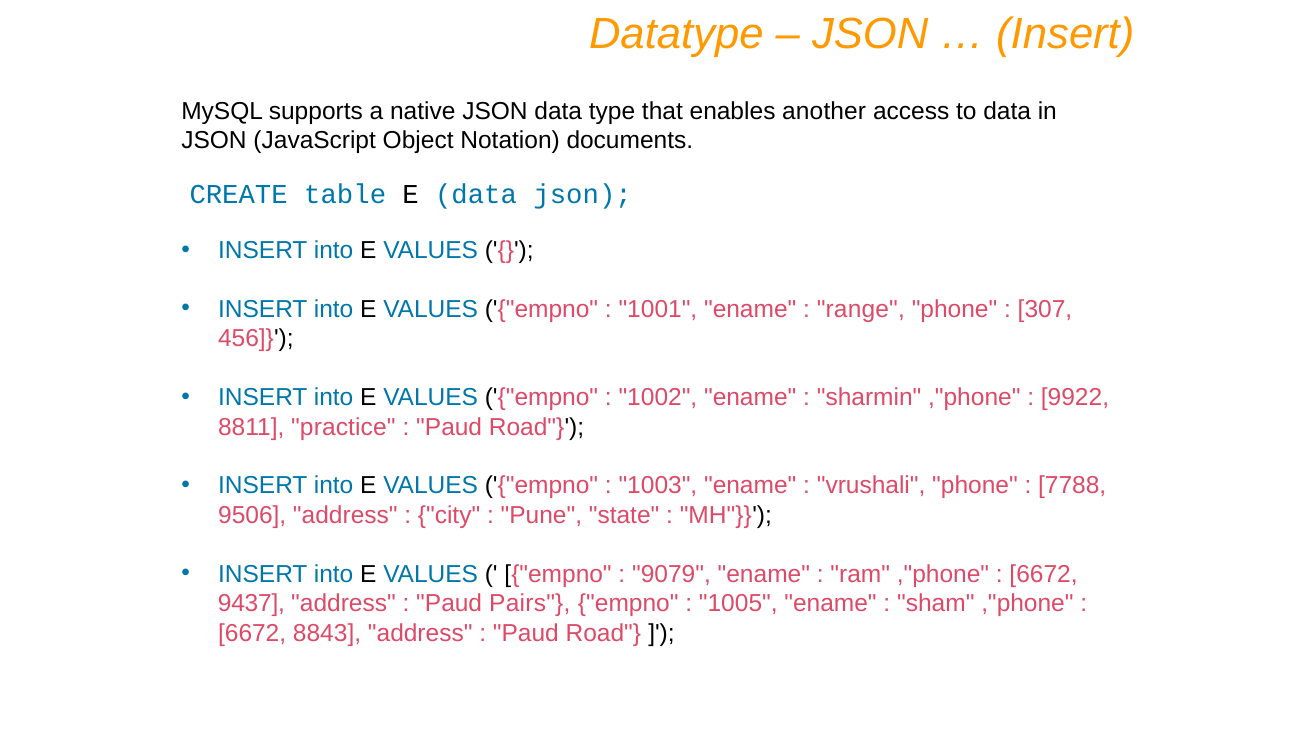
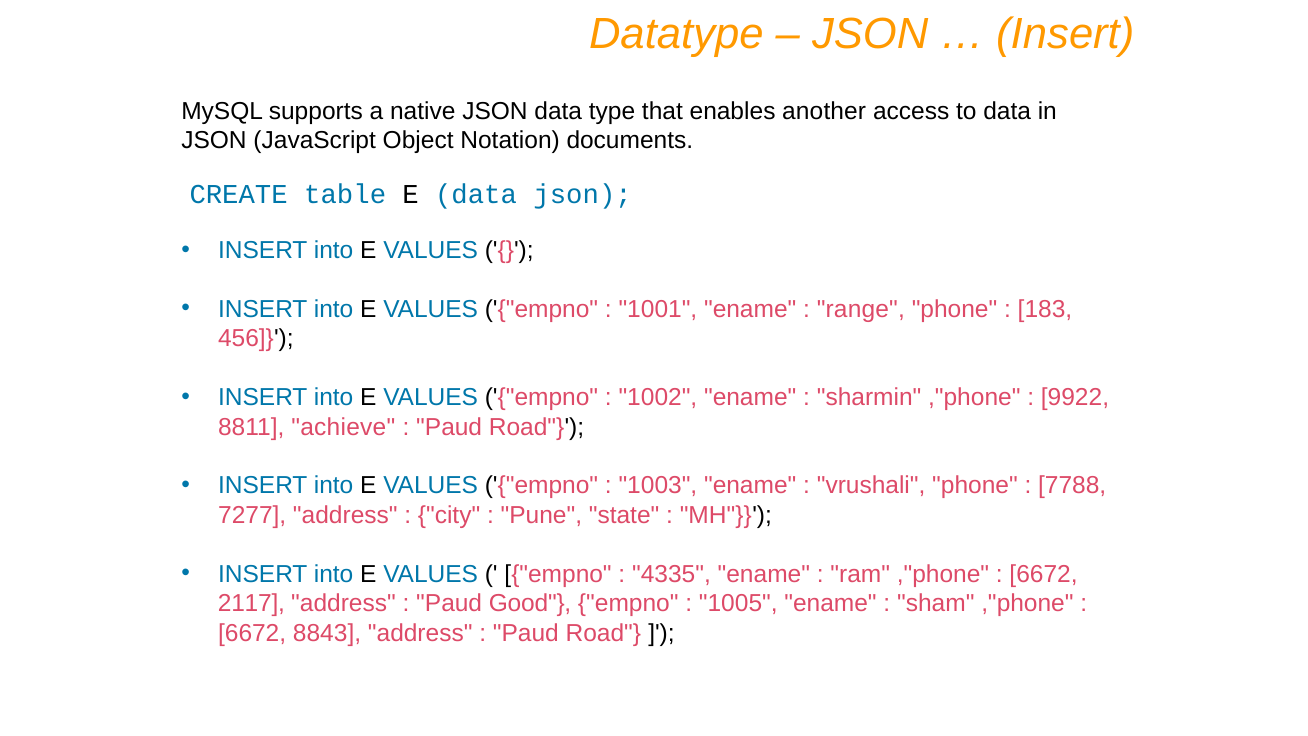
307: 307 -> 183
practice: practice -> achieve
9506: 9506 -> 7277
9079: 9079 -> 4335
9437: 9437 -> 2117
Pairs: Pairs -> Good
